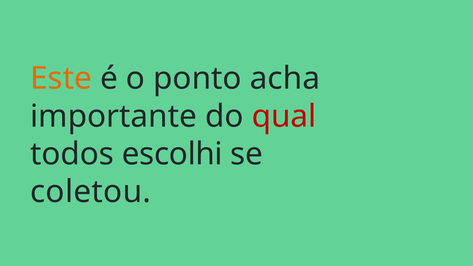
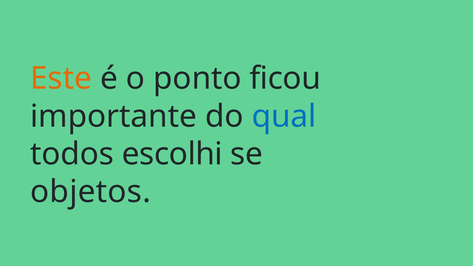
acha: acha -> ficou
qual colour: red -> blue
coletou: coletou -> objetos
